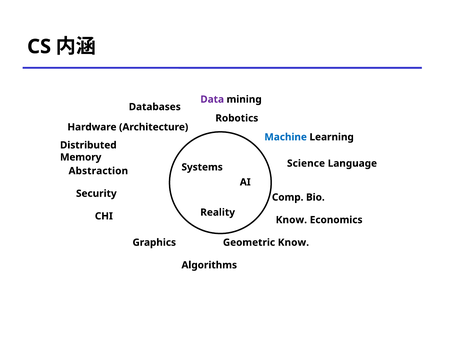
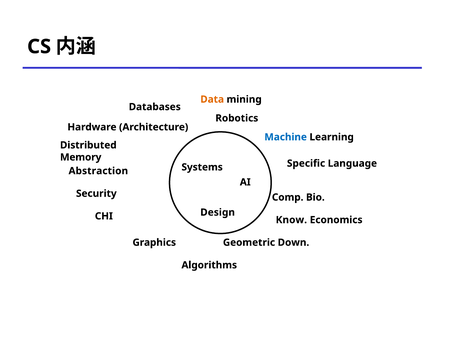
Data colour: purple -> orange
Science: Science -> Specific
Reality: Reality -> Design
Geometric Know: Know -> Down
